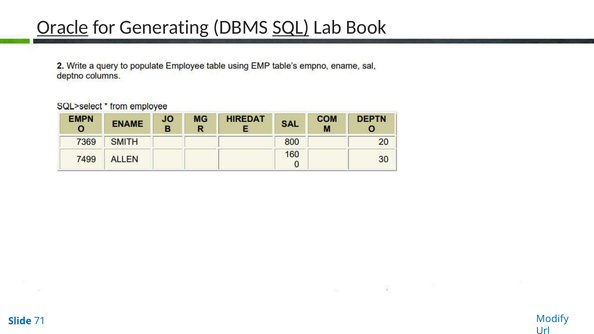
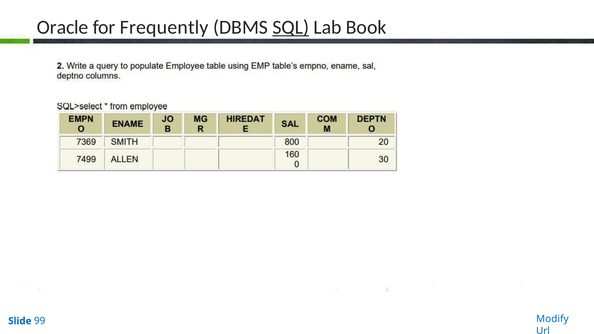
Oracle underline: present -> none
Generating: Generating -> Frequently
71: 71 -> 99
